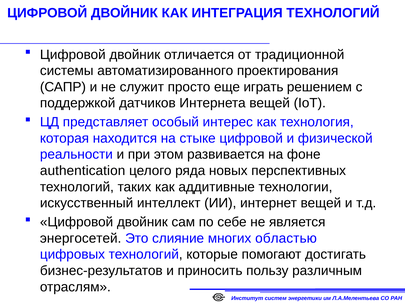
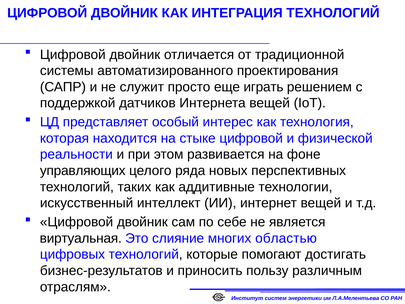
authentication: authentication -> управляющих
энергосетей: энергосетей -> виртуальная
